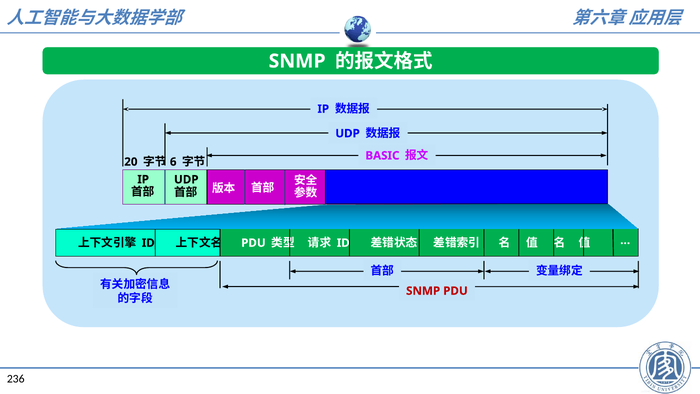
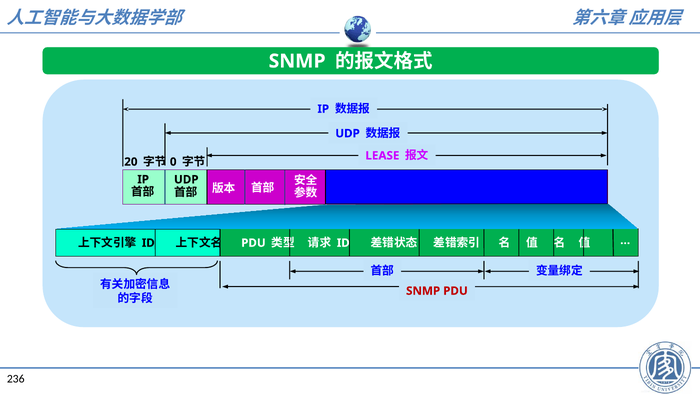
BASIC: BASIC -> LEASE
6: 6 -> 0
